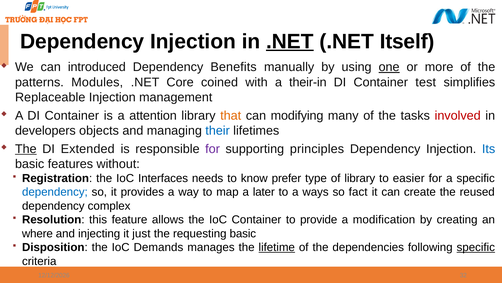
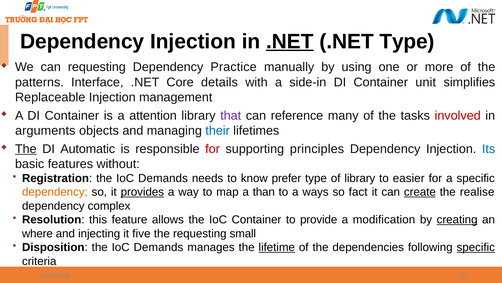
.NET Itself: Itself -> Type
can introduced: introduced -> requesting
Benefits: Benefits -> Practice
one underline: present -> none
Modules: Modules -> Interface
coined: coined -> details
their-in: their-in -> side-in
test: test -> unit
that colour: orange -> purple
modifying: modifying -> reference
developers: developers -> arguments
Extended: Extended -> Automatic
for at (213, 149) colour: purple -> red
Registration the IoC Interfaces: Interfaces -> Demands
dependency at (55, 192) colour: blue -> orange
provides underline: none -> present
later: later -> than
create underline: none -> present
reused: reused -> realise
creating underline: none -> present
just: just -> five
requesting basic: basic -> small
